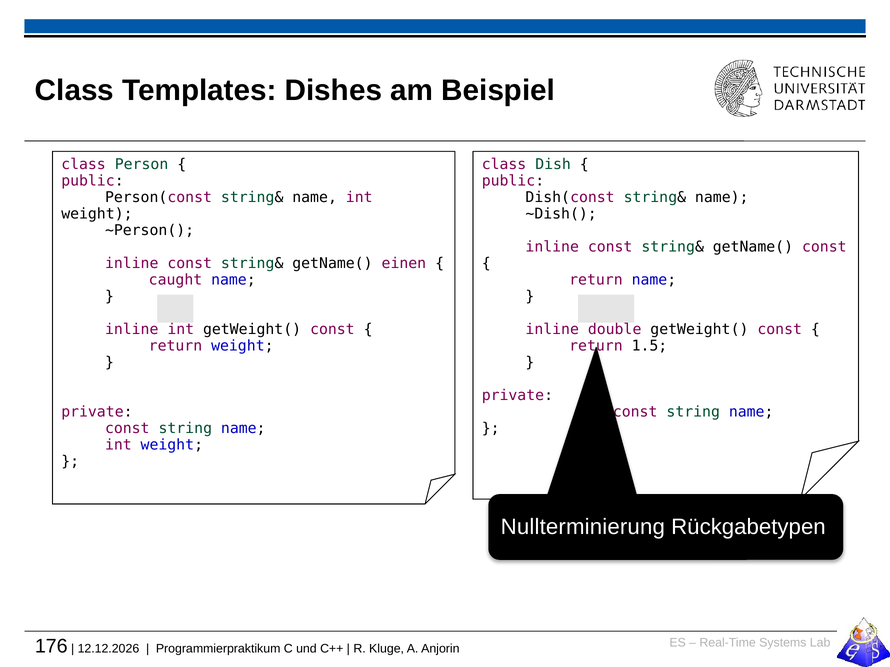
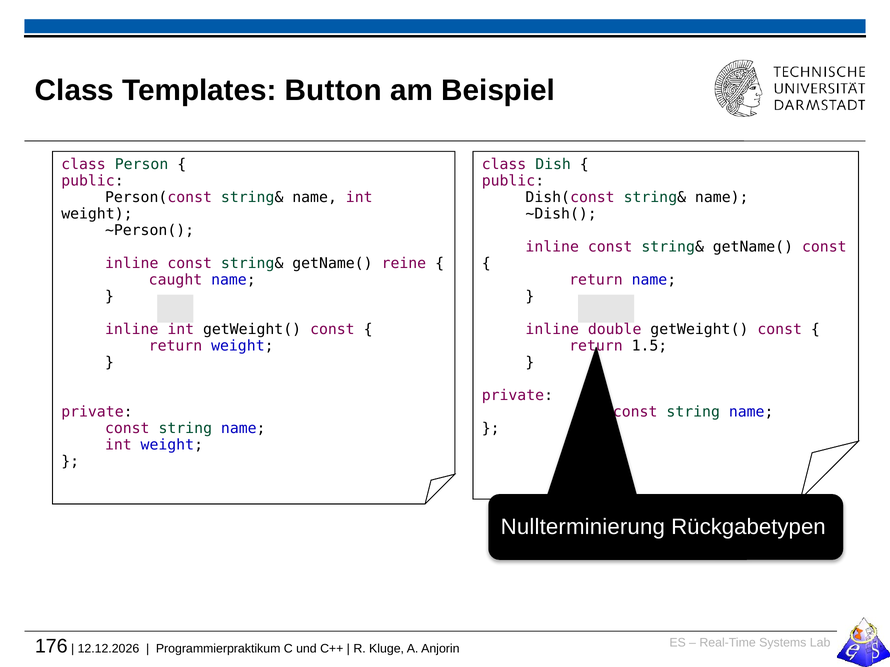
Dishes: Dishes -> Button
einen: einen -> reine
